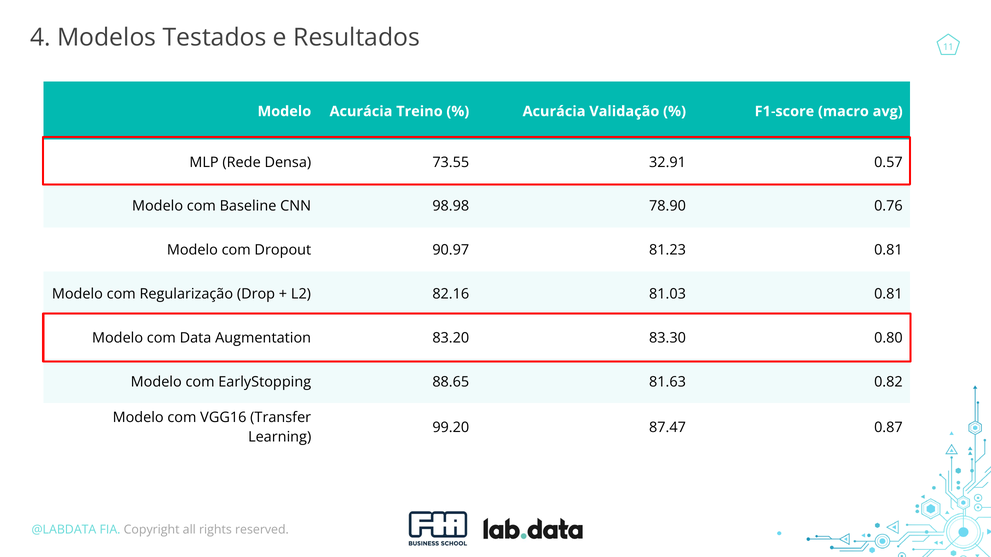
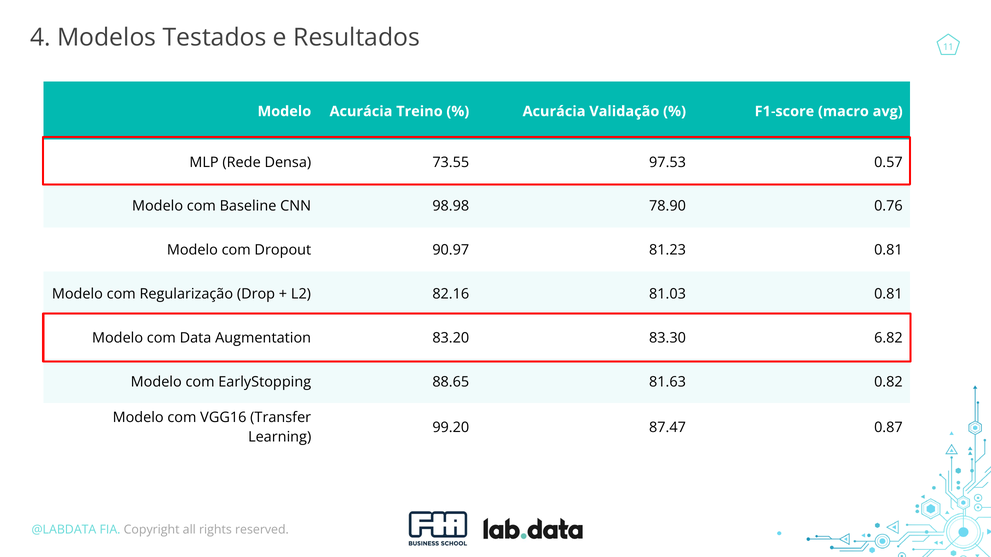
32.91: 32.91 -> 97.53
0.80: 0.80 -> 6.82
